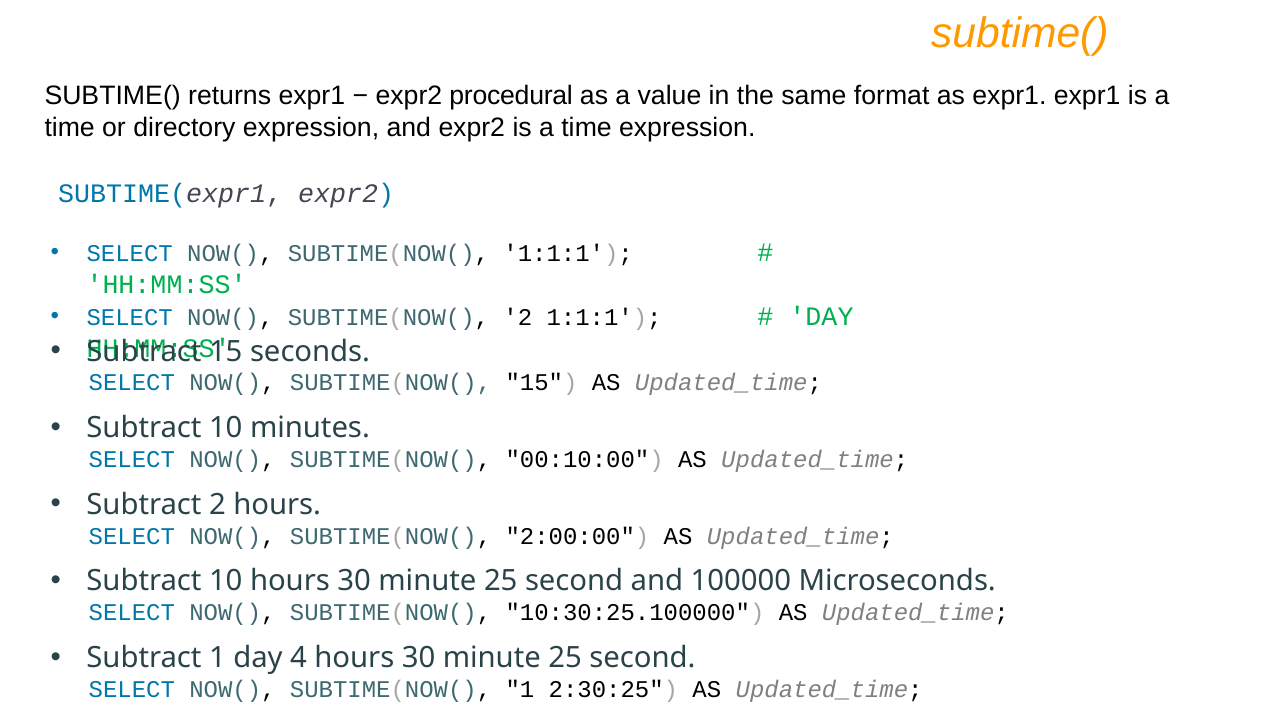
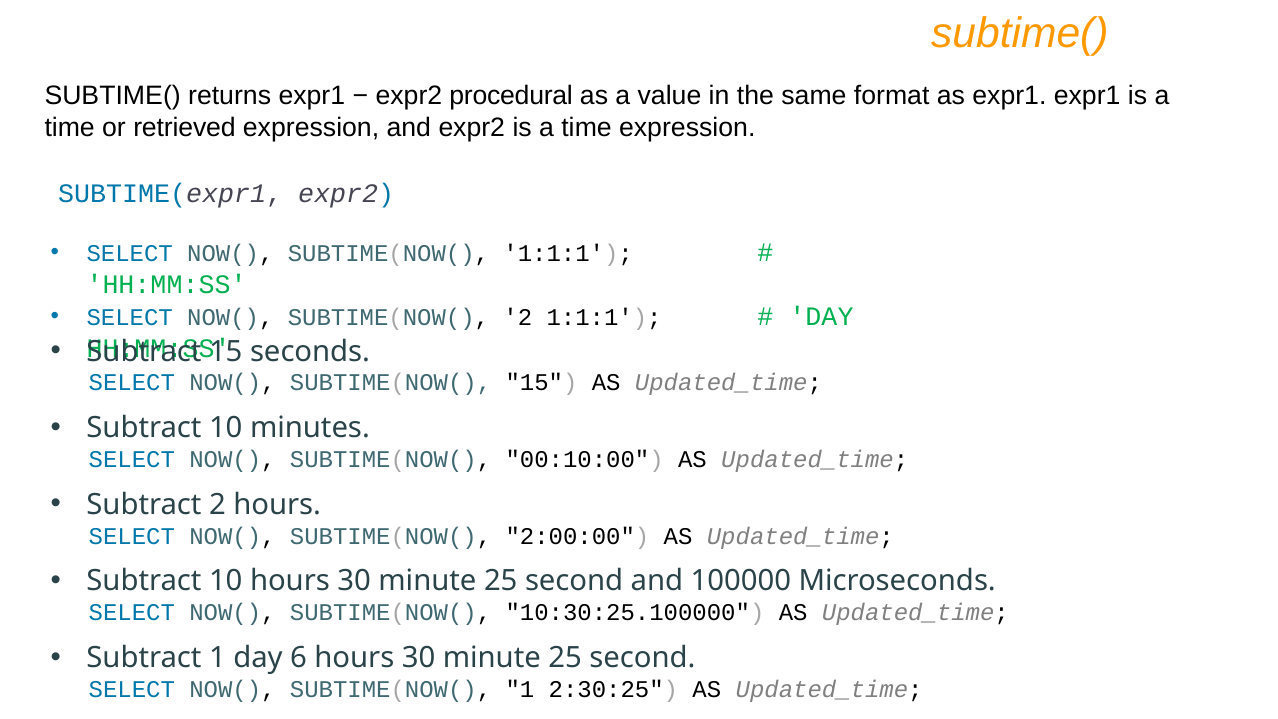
directory: directory -> retrieved
4: 4 -> 6
